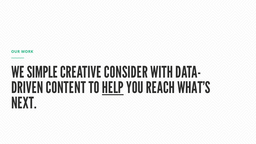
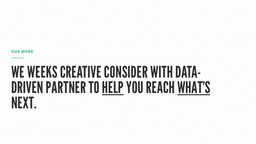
SIMPLE: SIMPLE -> WEEKS
CONTENT: CONTENT -> PARTNER
WHAT’S underline: none -> present
